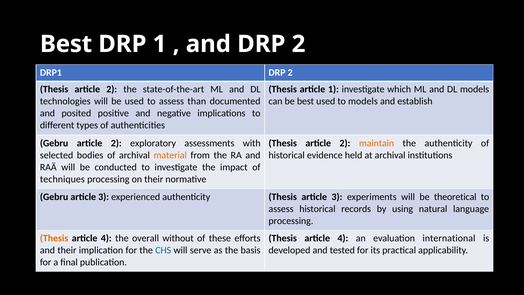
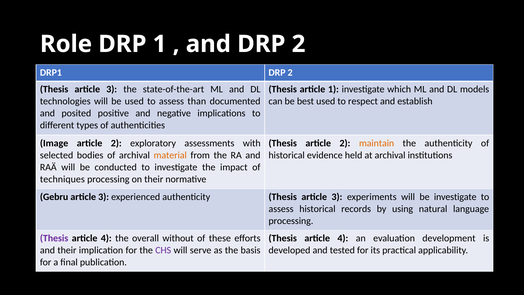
Best at (66, 44): Best -> Role
2 at (112, 89): 2 -> 3
to models: models -> respect
Gebru at (54, 143): Gebru -> Image
be theoretical: theoretical -> investigate
Thesis at (54, 238) colour: orange -> purple
international: international -> development
CHS colour: blue -> purple
